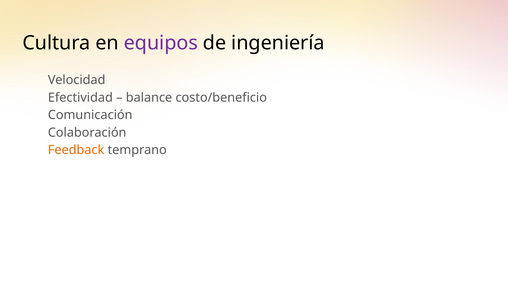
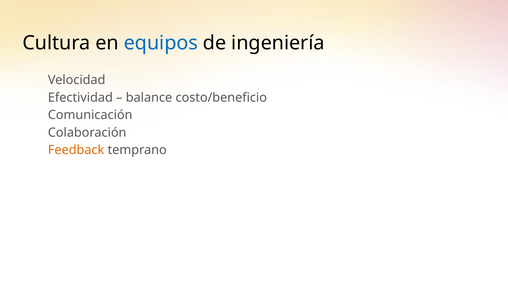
equipos colour: purple -> blue
